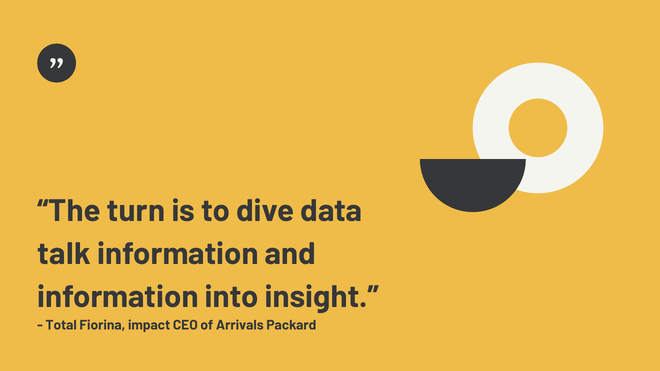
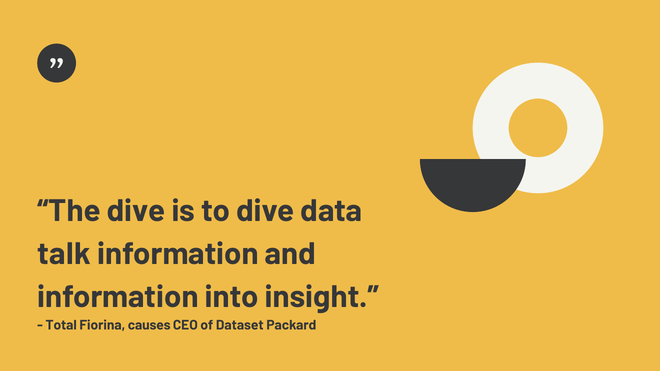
The turn: turn -> dive
impact: impact -> causes
Arrivals: Arrivals -> Dataset
